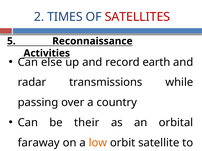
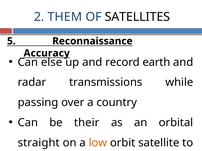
TIMES: TIMES -> THEM
SATELLITES colour: red -> black
Activities: Activities -> Accuracy
faraway: faraway -> straight
